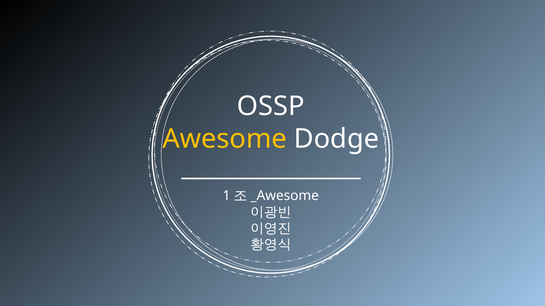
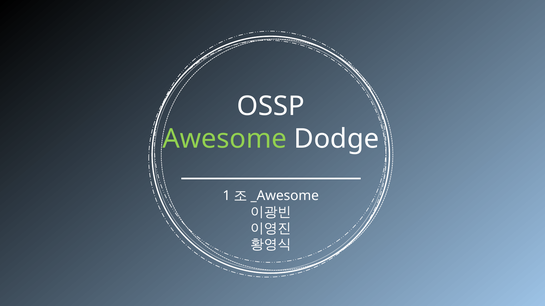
Awesome colour: yellow -> light green
